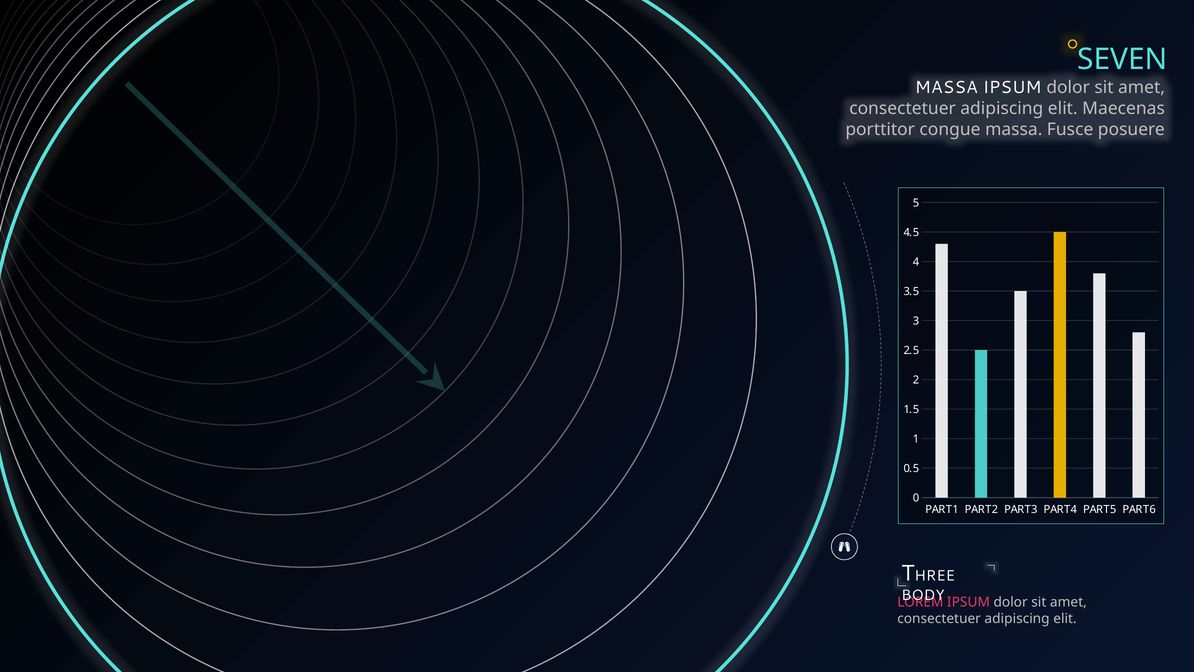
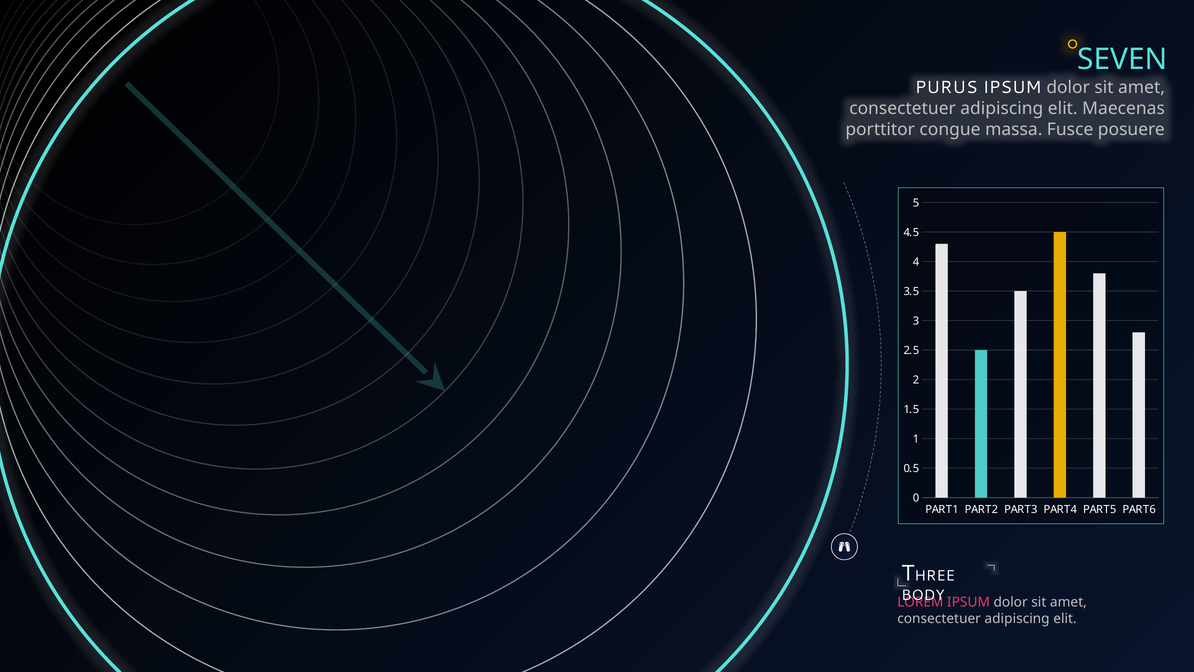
MASSA at (946, 87): MASSA -> PURUS
